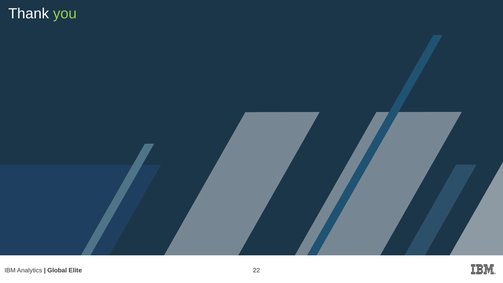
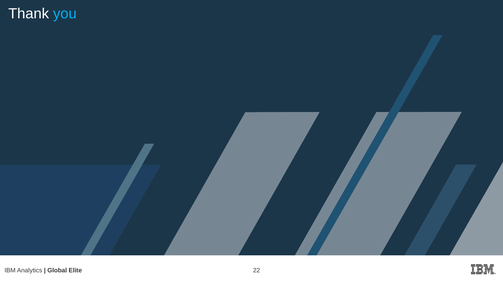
you colour: light green -> light blue
